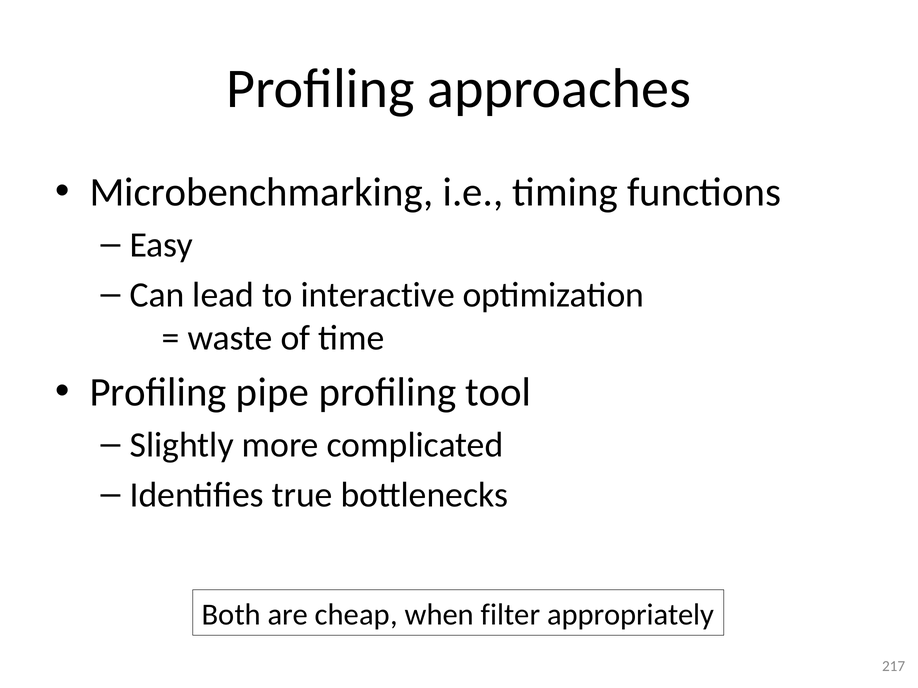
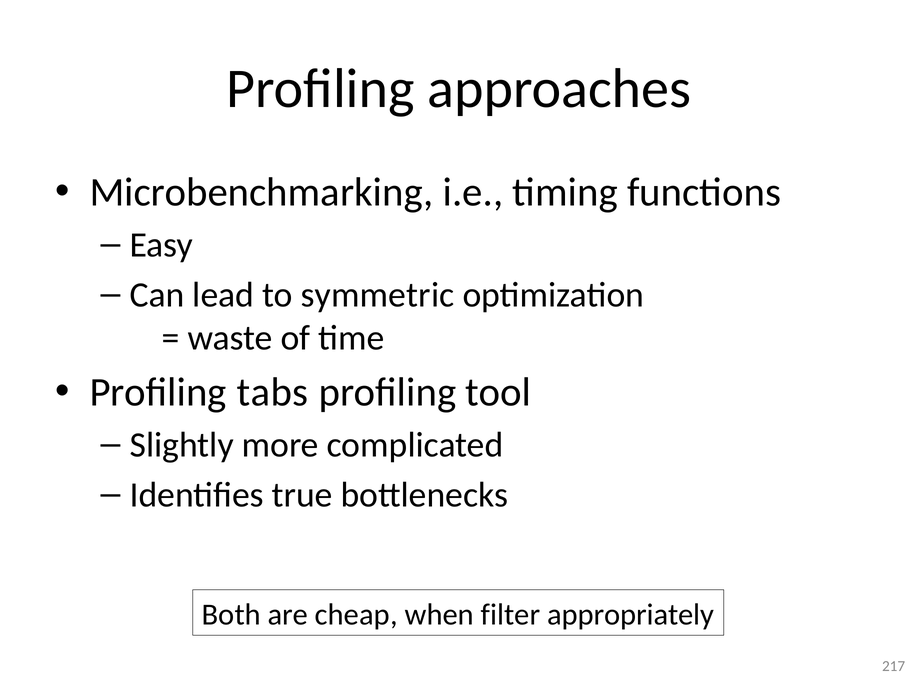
interactive: interactive -> symmetric
pipe: pipe -> tabs
